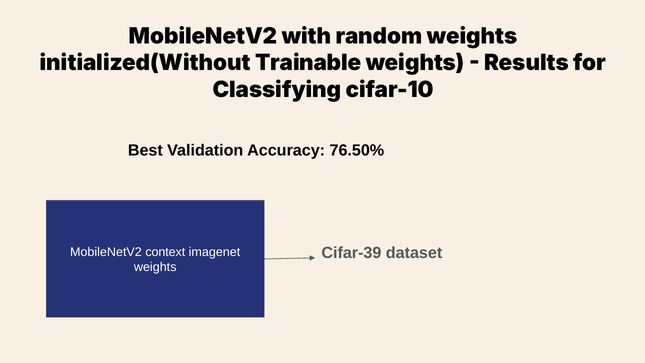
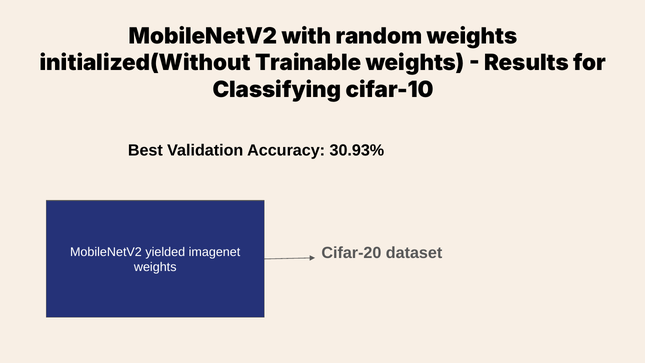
76.50%: 76.50% -> 30.93%
Cifar-39: Cifar-39 -> Cifar-20
context: context -> yielded
